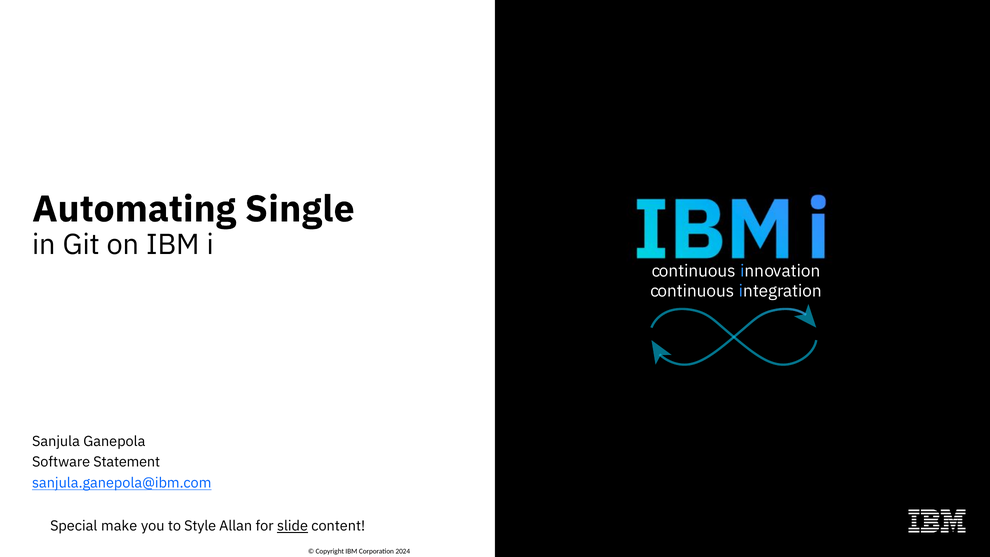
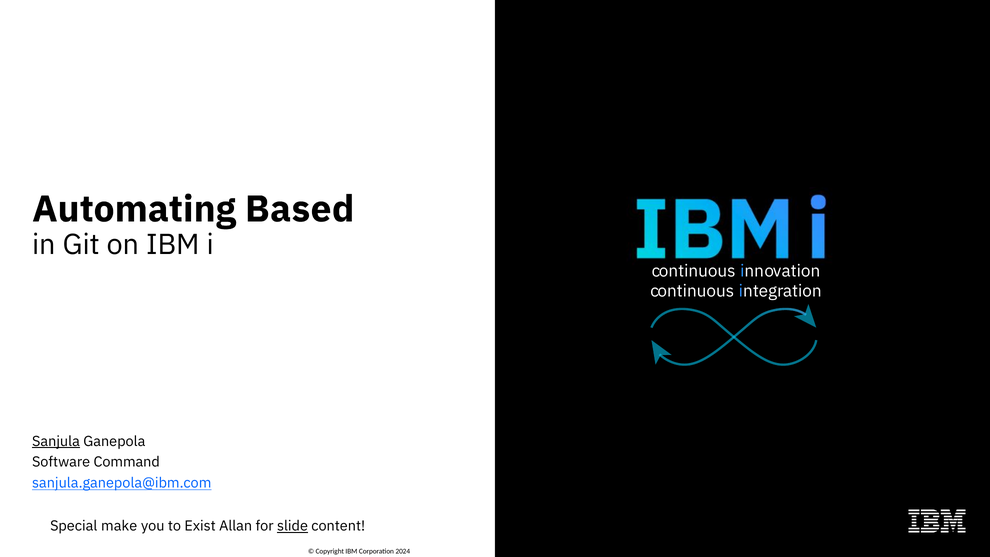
Single: Single -> Based
Sanjula underline: none -> present
Statement: Statement -> Command
Style: Style -> Exist
